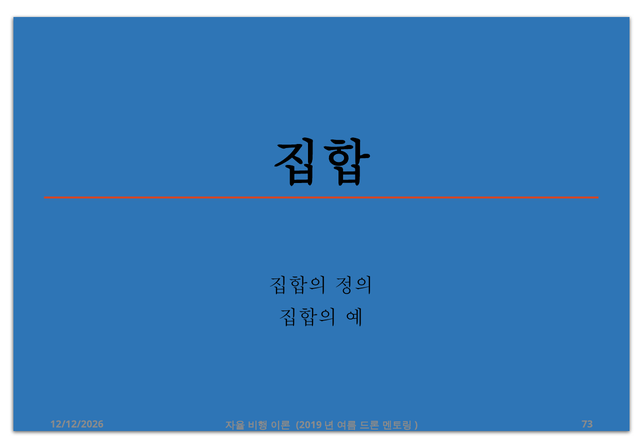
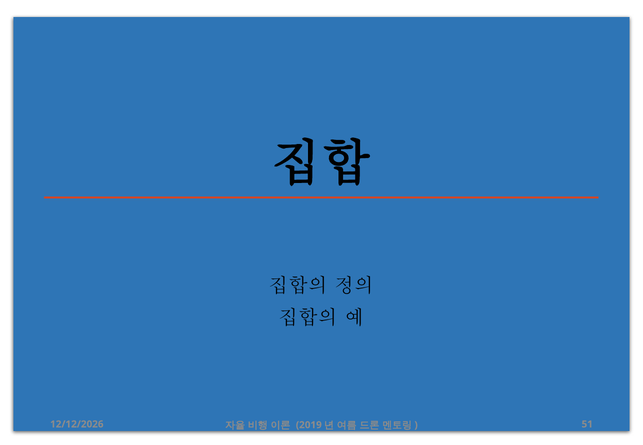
73: 73 -> 51
